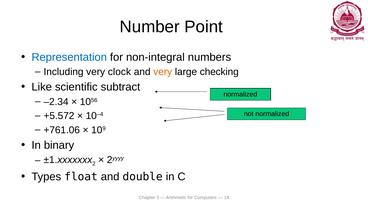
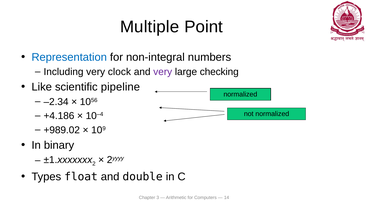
Number: Number -> Multiple
very at (163, 72) colour: orange -> purple
subtract: subtract -> pipeline
+5.572: +5.572 -> +4.186
+761.06: +761.06 -> +989.02
